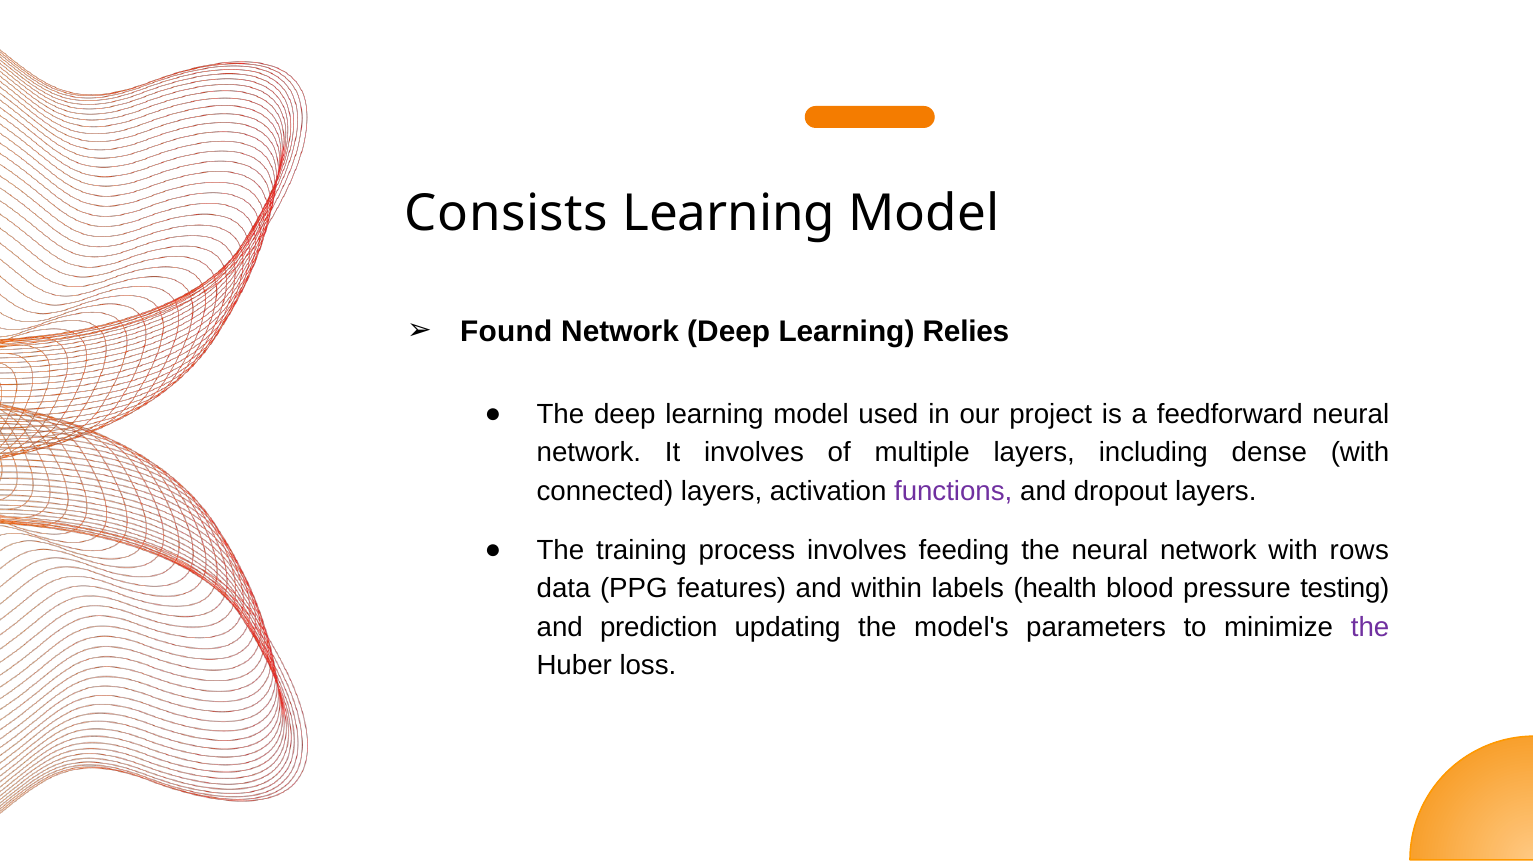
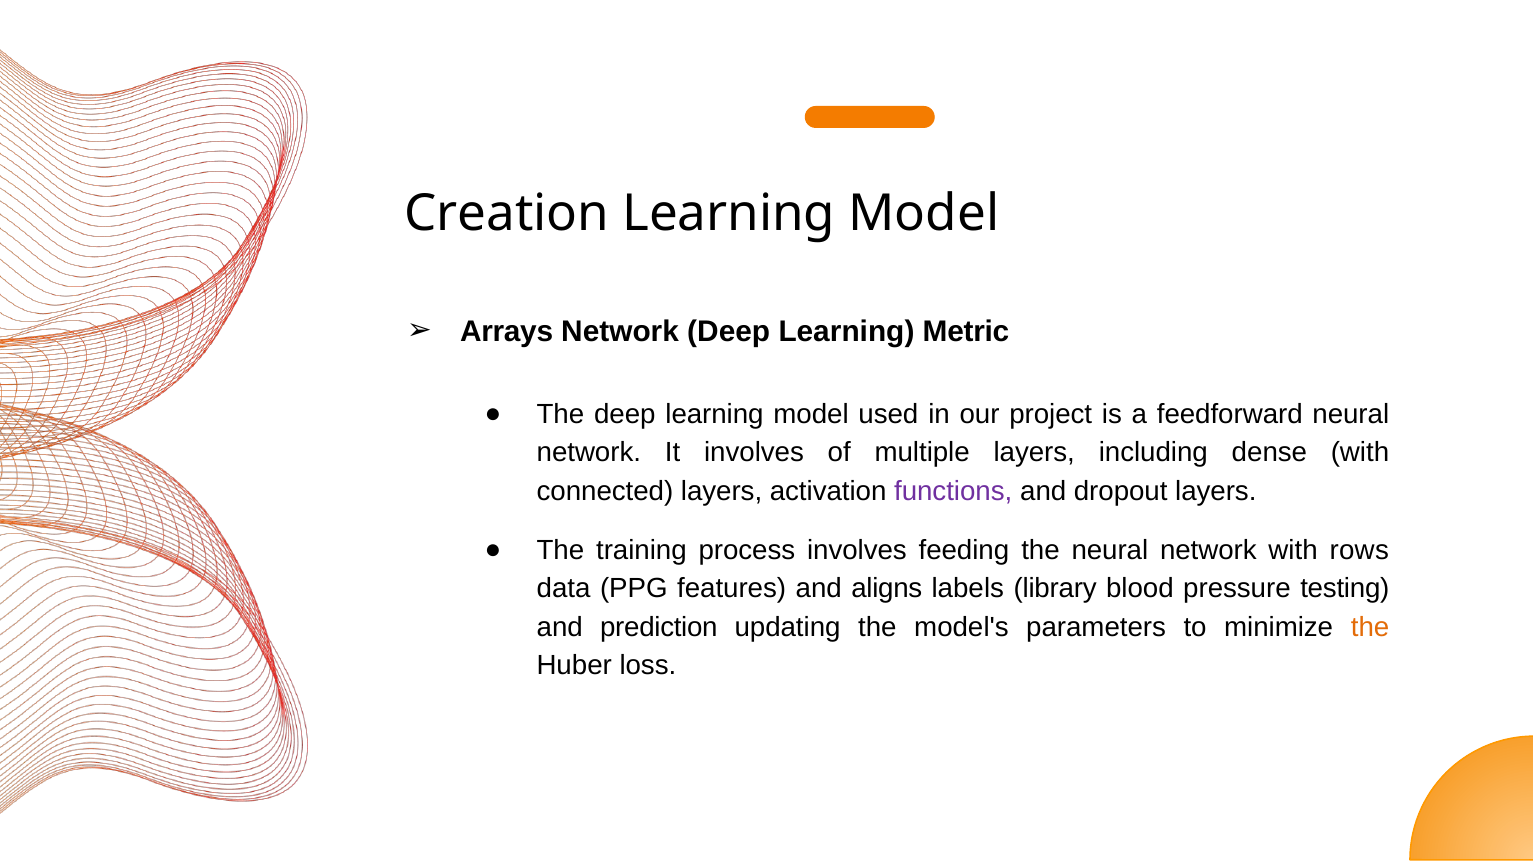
Consists: Consists -> Creation
Found: Found -> Arrays
Relies: Relies -> Metric
within: within -> aligns
health: health -> library
the at (1370, 627) colour: purple -> orange
